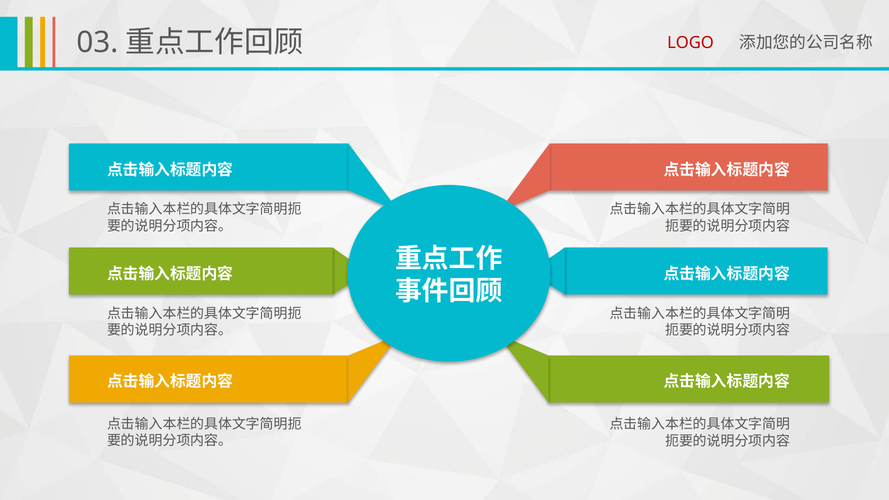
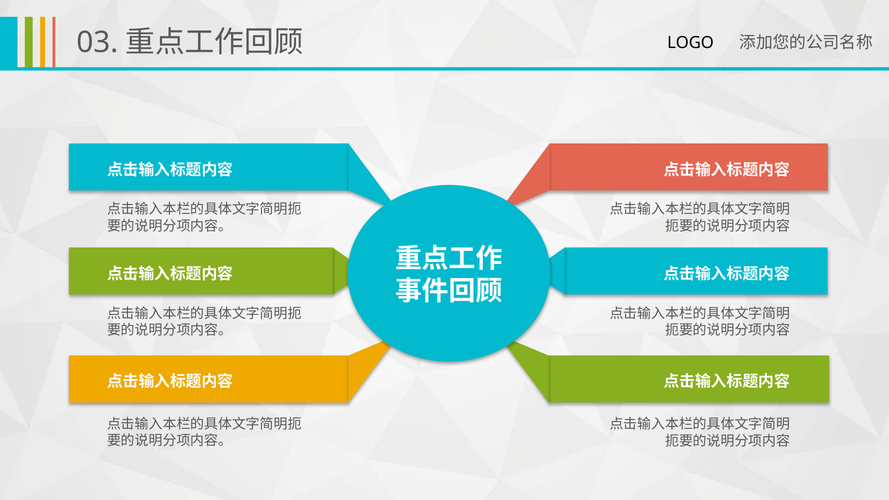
LOGO colour: red -> black
